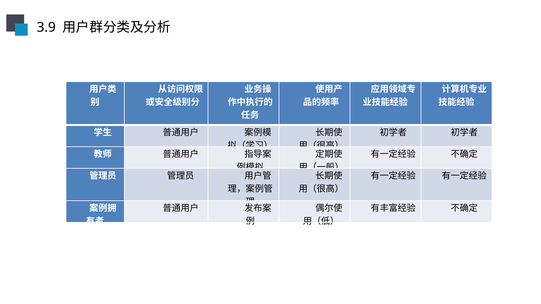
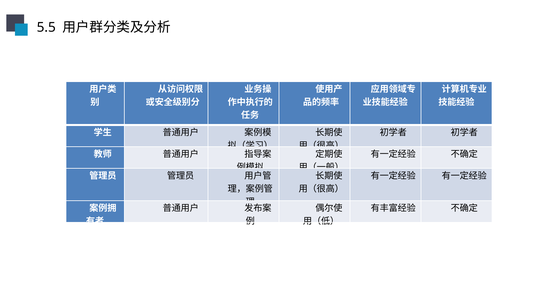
3.9: 3.9 -> 5.5
